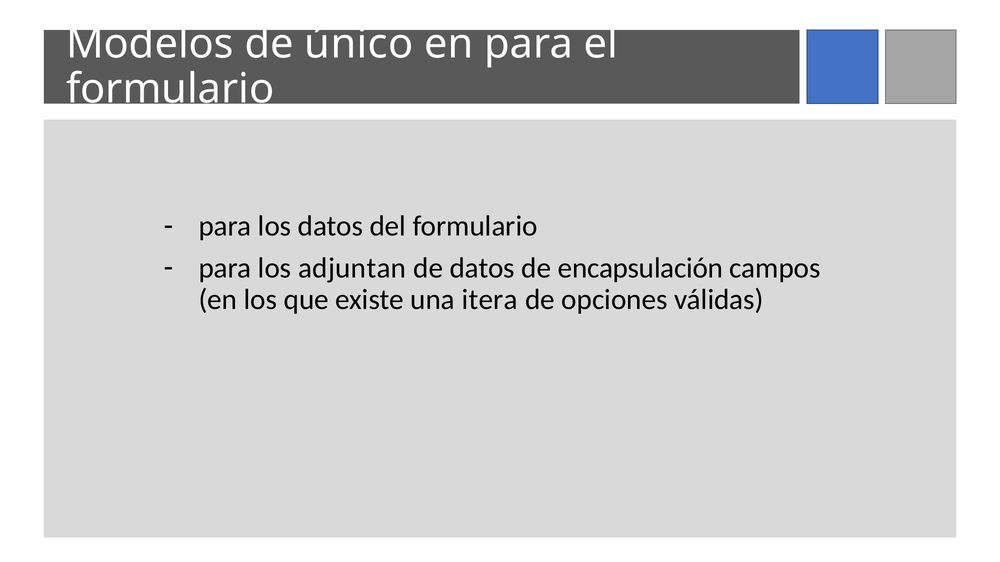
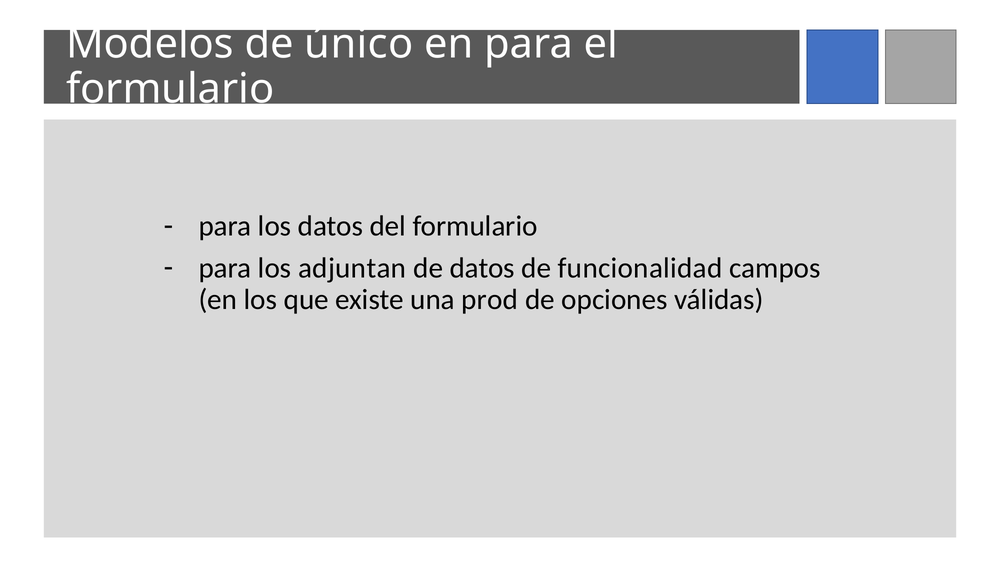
encapsulación: encapsulación -> funcionalidad
itera: itera -> prod
